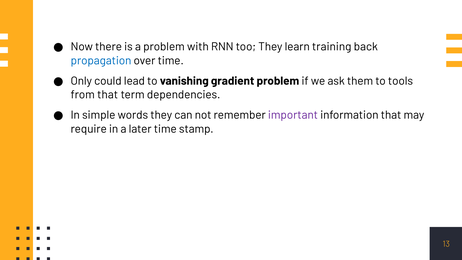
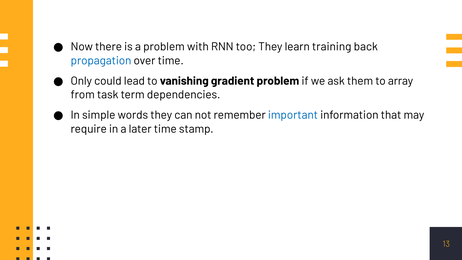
tools: tools -> array
from that: that -> task
important colour: purple -> blue
